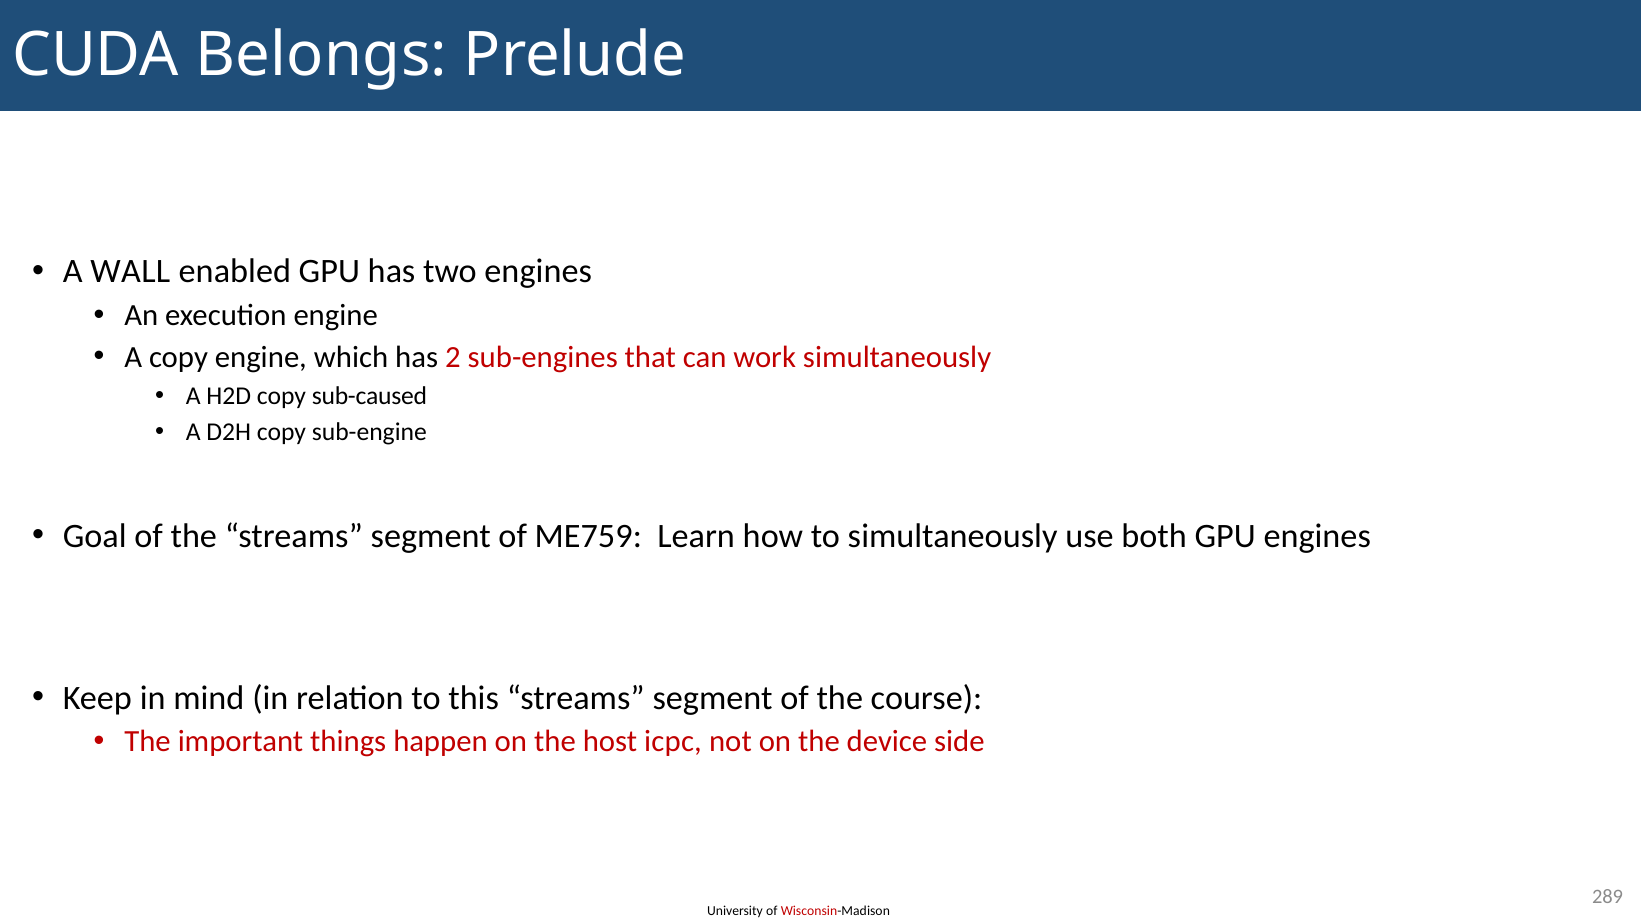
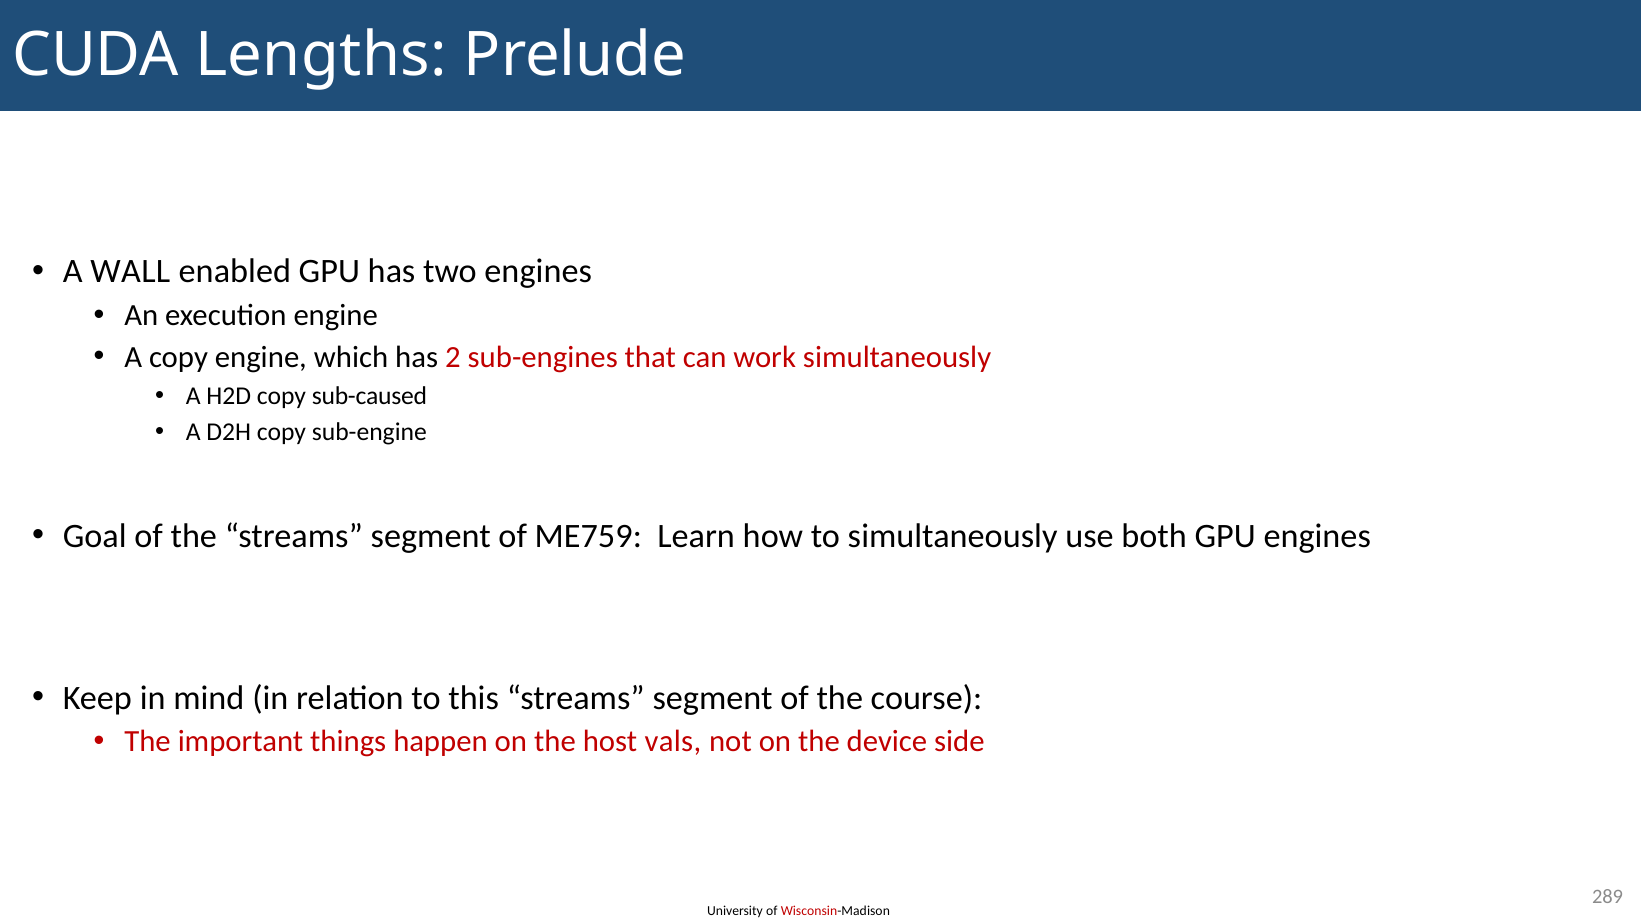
Belongs: Belongs -> Lengths
icpc: icpc -> vals
